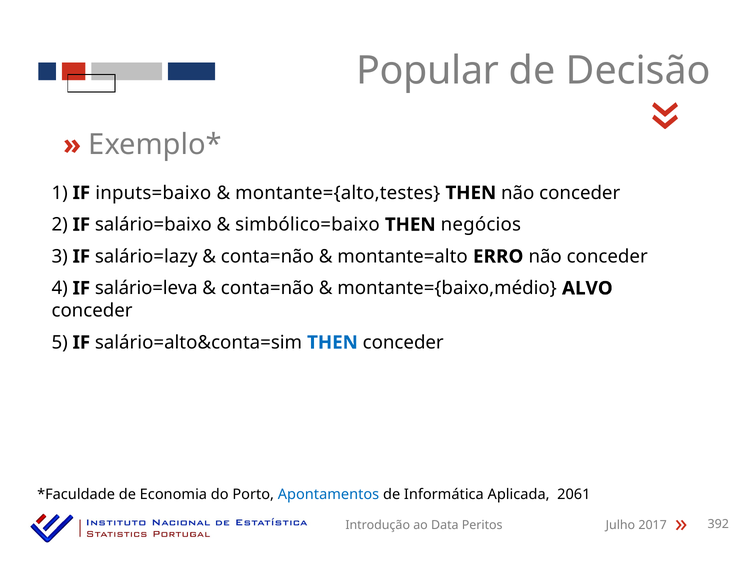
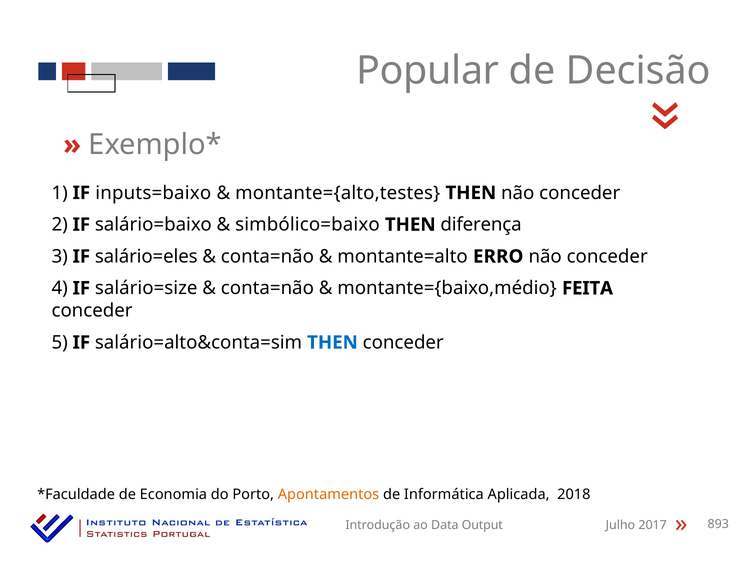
negócios: negócios -> diferença
salário=lazy: salário=lazy -> salário=eles
salário=leva: salário=leva -> salário=size
ALVO: ALVO -> FEITA
Apontamentos colour: blue -> orange
2061: 2061 -> 2018
Peritos: Peritos -> Output
392: 392 -> 893
